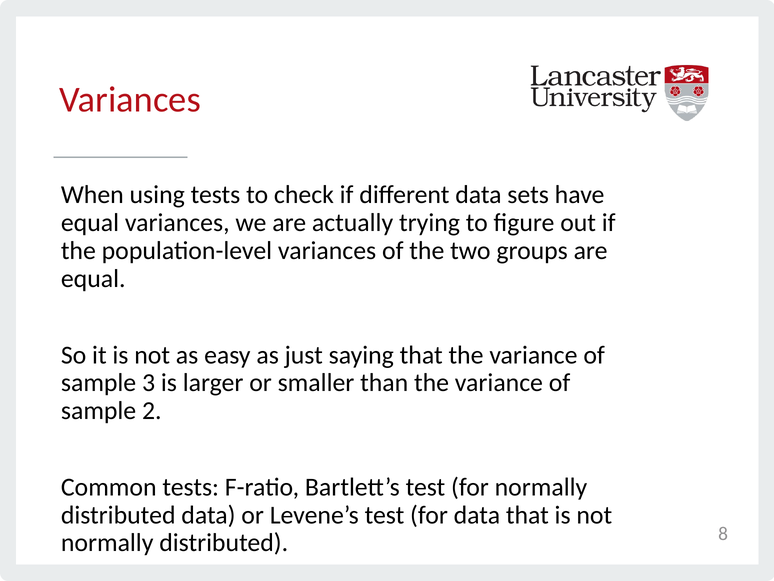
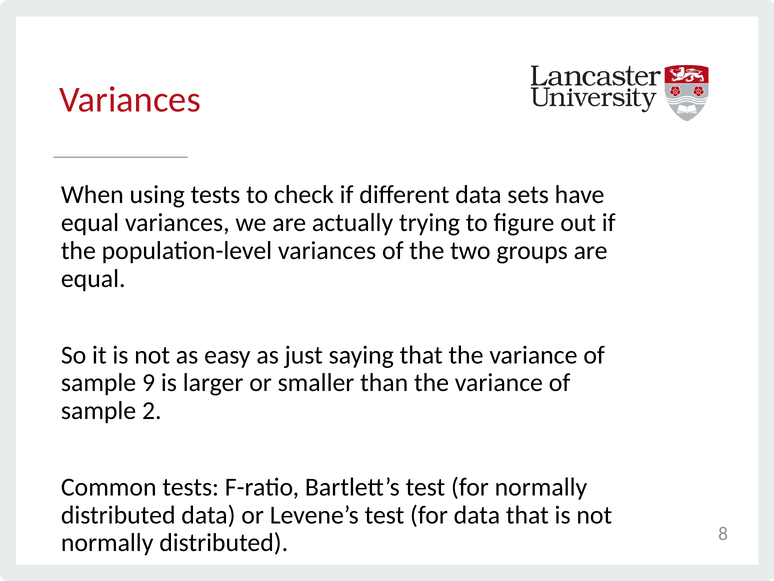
3: 3 -> 9
